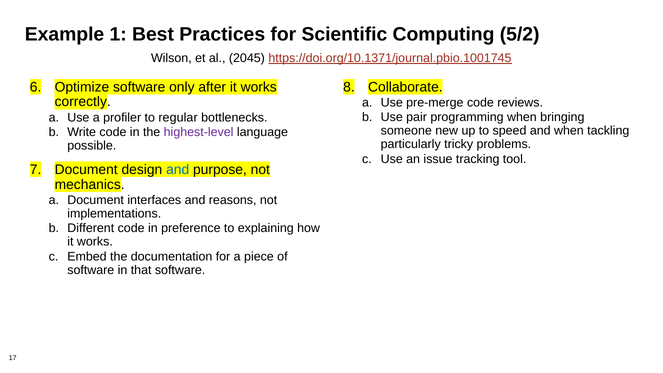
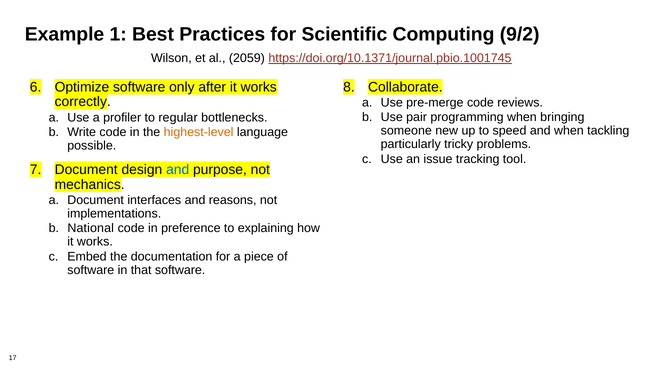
5/2: 5/2 -> 9/2
2045: 2045 -> 2059
highest-level colour: purple -> orange
Different: Different -> National
